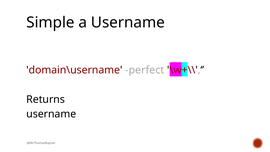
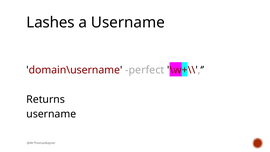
Simple: Simple -> Lashes
